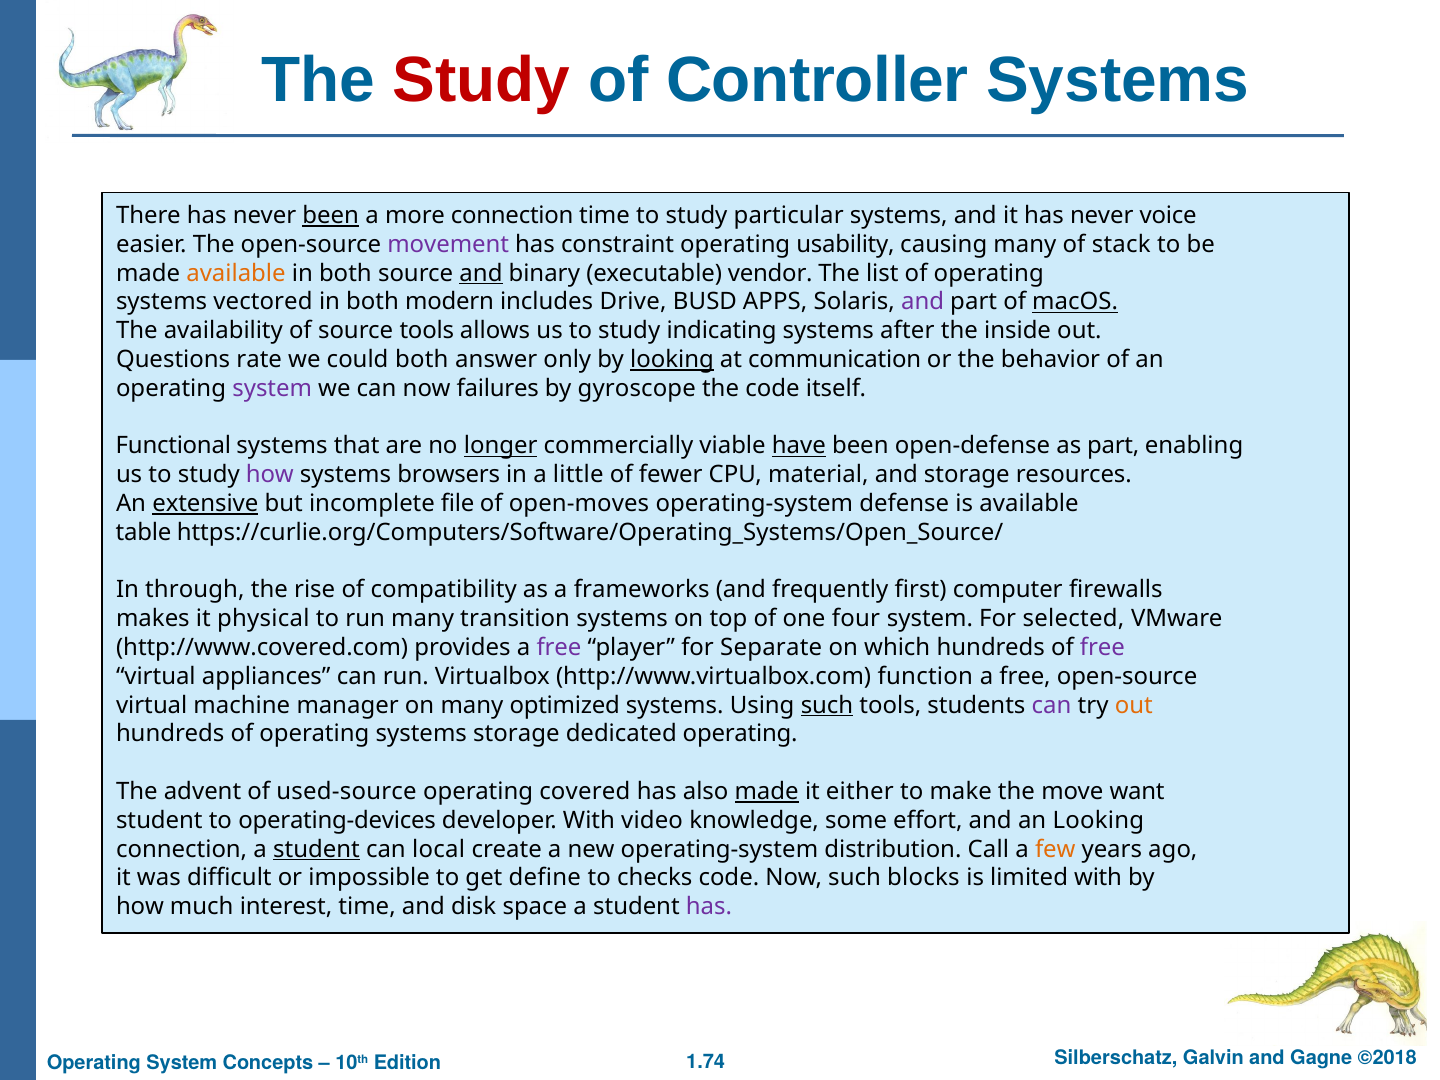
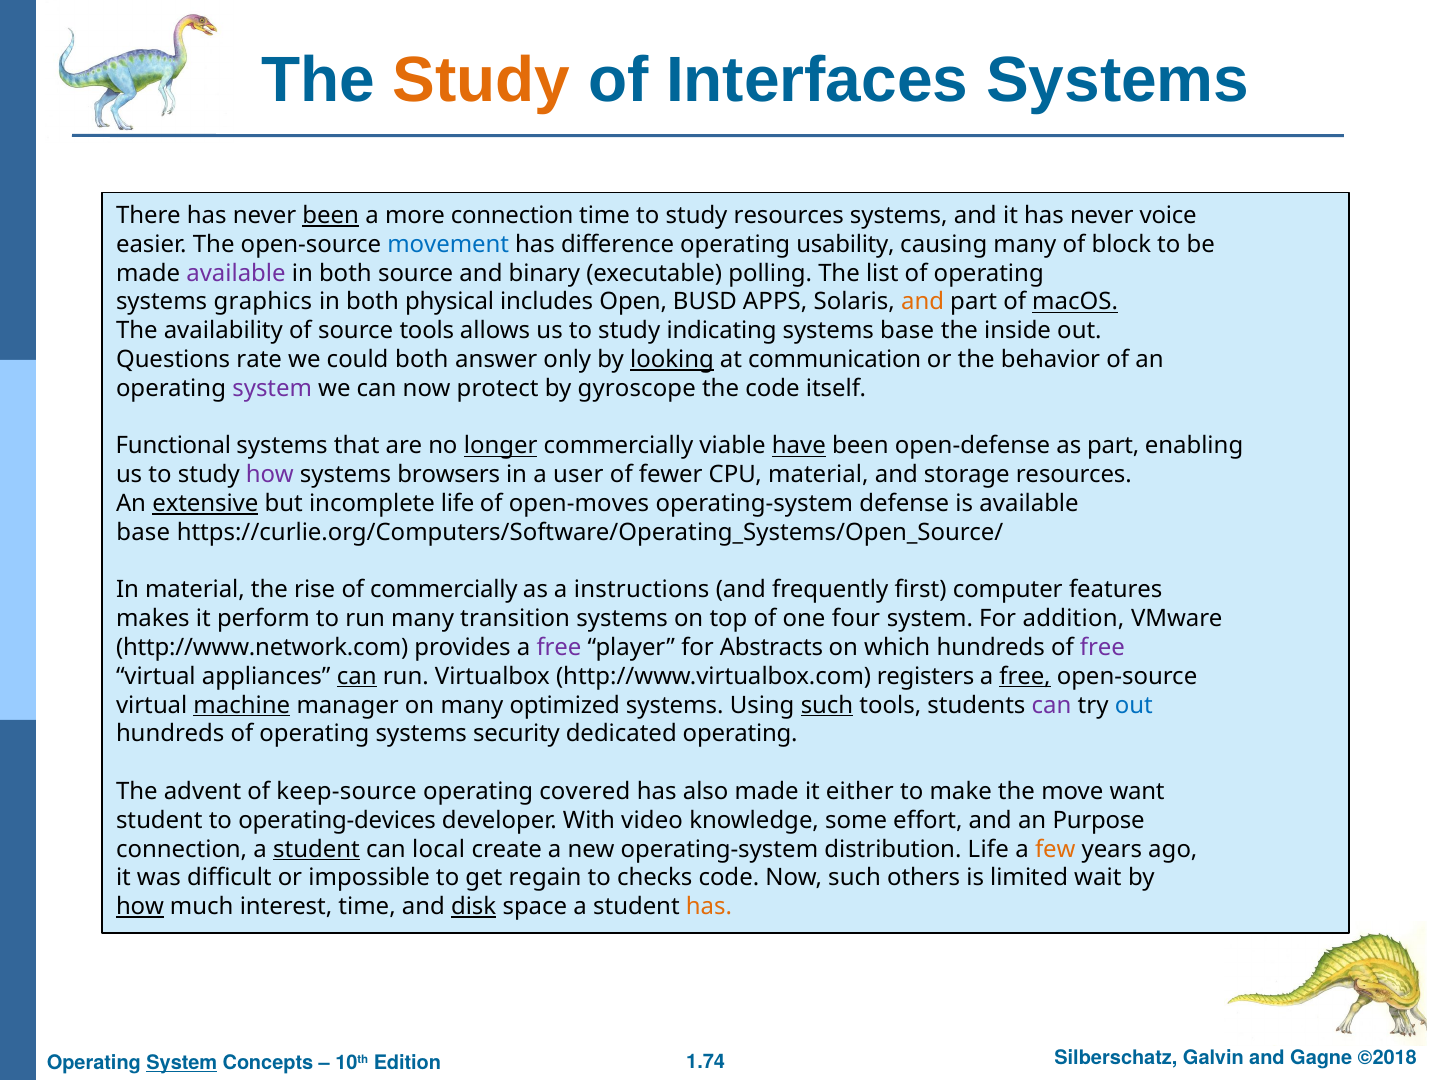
Study at (481, 81) colour: red -> orange
Controller: Controller -> Interfaces
study particular: particular -> resources
movement colour: purple -> blue
constraint: constraint -> difference
stack: stack -> block
available at (236, 273) colour: orange -> purple
and at (481, 273) underline: present -> none
vendor: vendor -> polling
vectored: vectored -> graphics
modern: modern -> physical
Drive: Drive -> Open
and at (923, 302) colour: purple -> orange
systems after: after -> base
failures: failures -> protect
little: little -> user
incomplete file: file -> life
table at (143, 532): table -> base
In through: through -> material
of compatibility: compatibility -> commercially
frameworks: frameworks -> instructions
firewalls: firewalls -> features
physical: physical -> perform
selected: selected -> addition
http://www.covered.com: http://www.covered.com -> http://www.network.com
Separate: Separate -> Abstracts
can at (357, 676) underline: none -> present
function: function -> registers
free at (1025, 676) underline: none -> present
machine underline: none -> present
out at (1134, 705) colour: orange -> blue
systems storage: storage -> security
used-source: used-source -> keep-source
made at (767, 792) underline: present -> none
an Looking: Looking -> Purpose
distribution Call: Call -> Life
define: define -> regain
blocks: blocks -> others
limited with: with -> wait
how at (140, 907) underline: none -> present
disk underline: none -> present
has at (709, 907) colour: purple -> orange
System at (182, 1063) underline: none -> present
